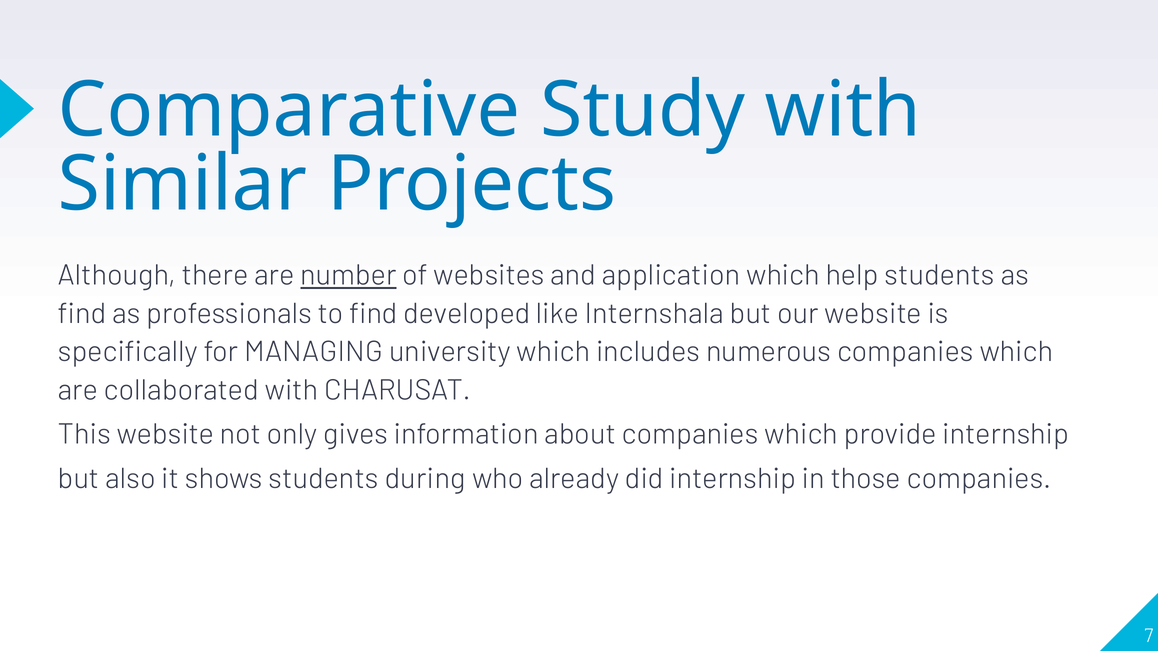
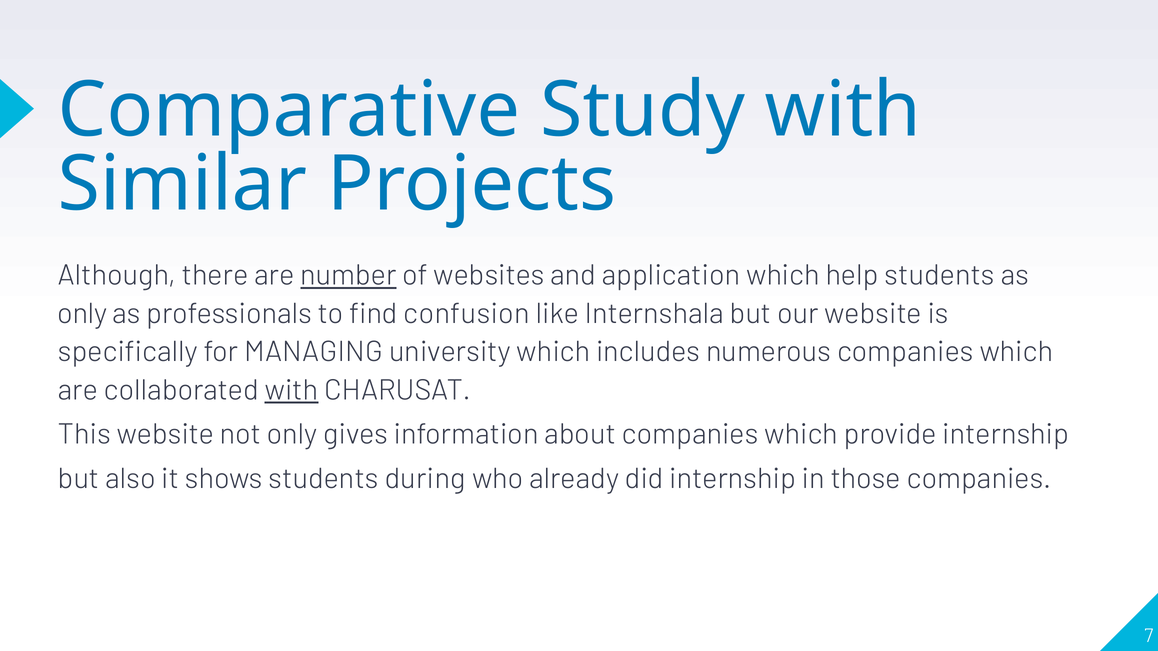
find at (82, 314): find -> only
developed: developed -> confusion
with at (292, 390) underline: none -> present
